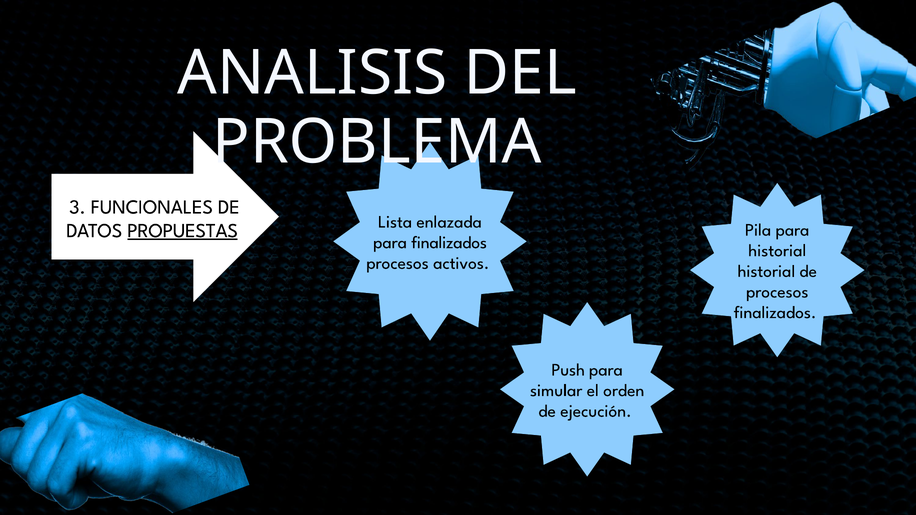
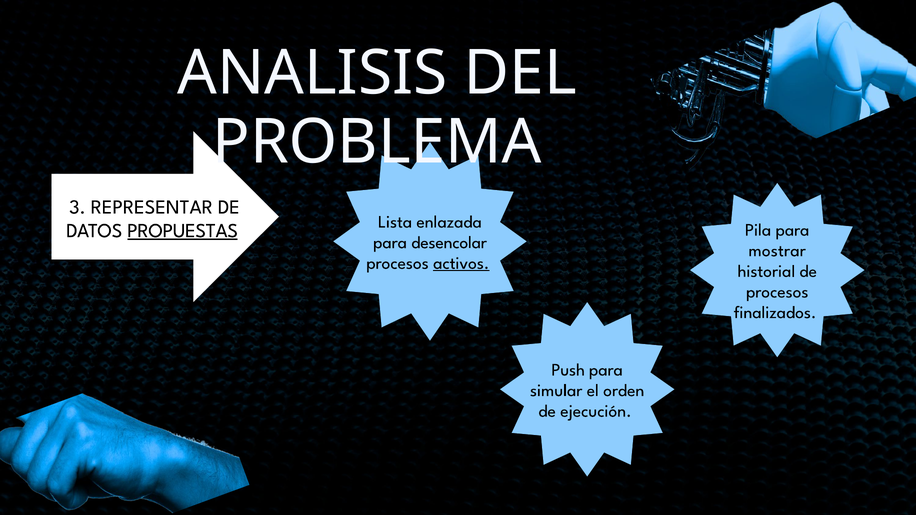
FUNCIONALES: FUNCIONALES -> REPRESENTAR
para finalizados: finalizados -> desencolar
historial at (777, 251): historial -> mostrar
activos underline: none -> present
